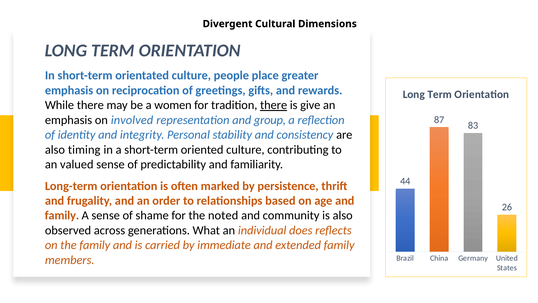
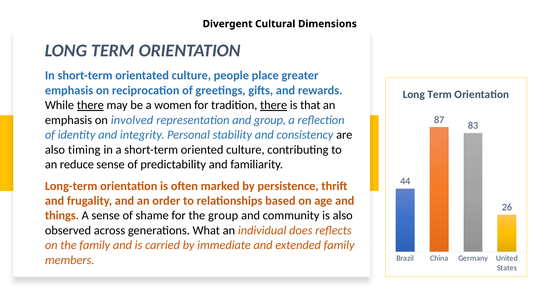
there at (90, 105) underline: none -> present
give: give -> that
valued: valued -> reduce
family at (62, 215): family -> things
the noted: noted -> group
